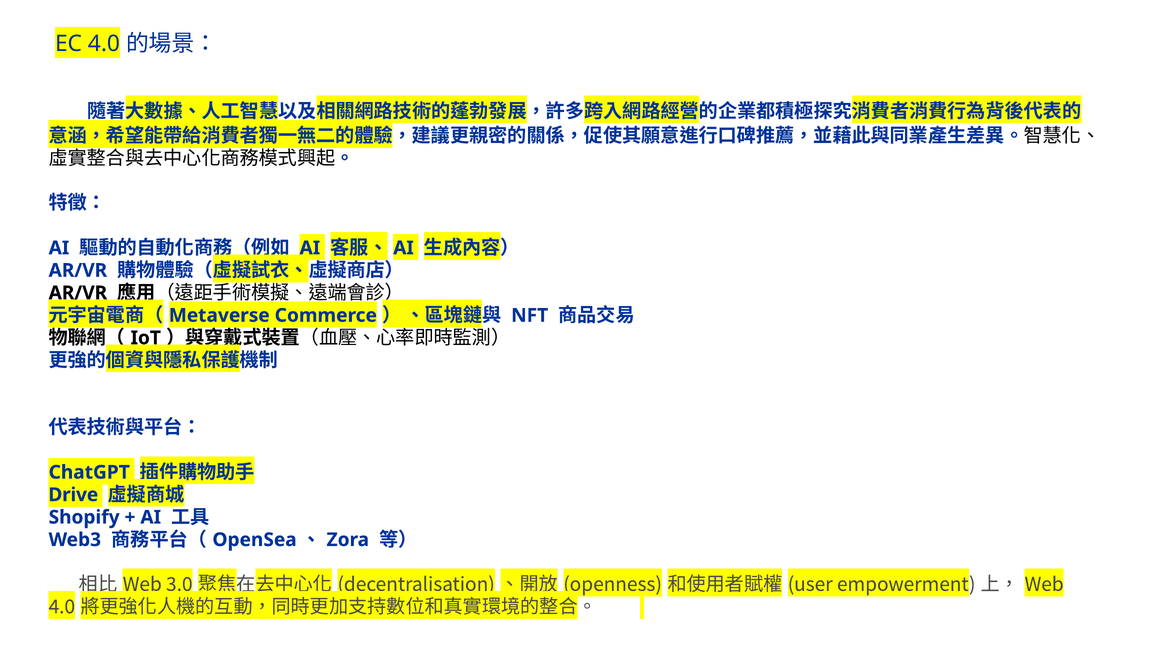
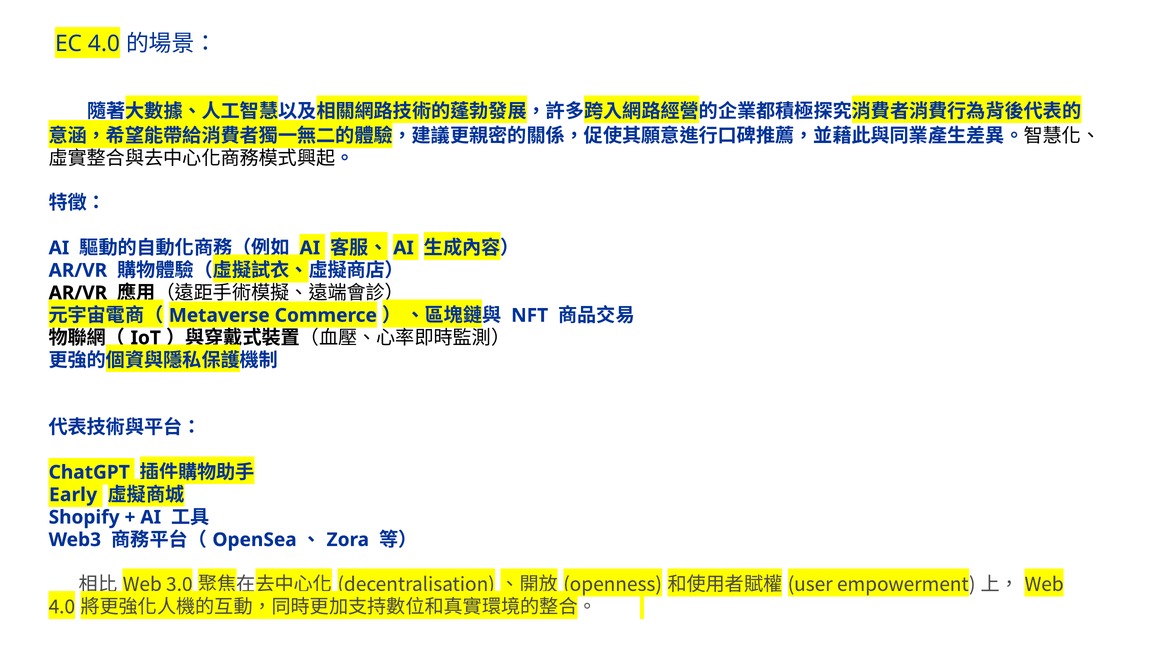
Drive: Drive -> Early
